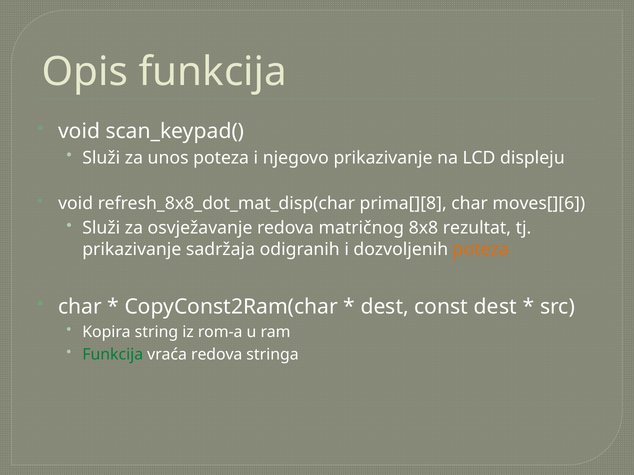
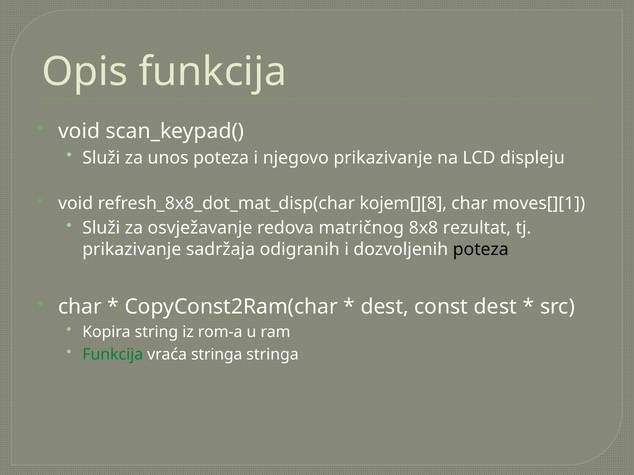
prima[][8: prima[][8 -> kojem[][8
moves[][6: moves[][6 -> moves[][1
poteza at (481, 250) colour: orange -> black
vraća redova: redova -> stringa
